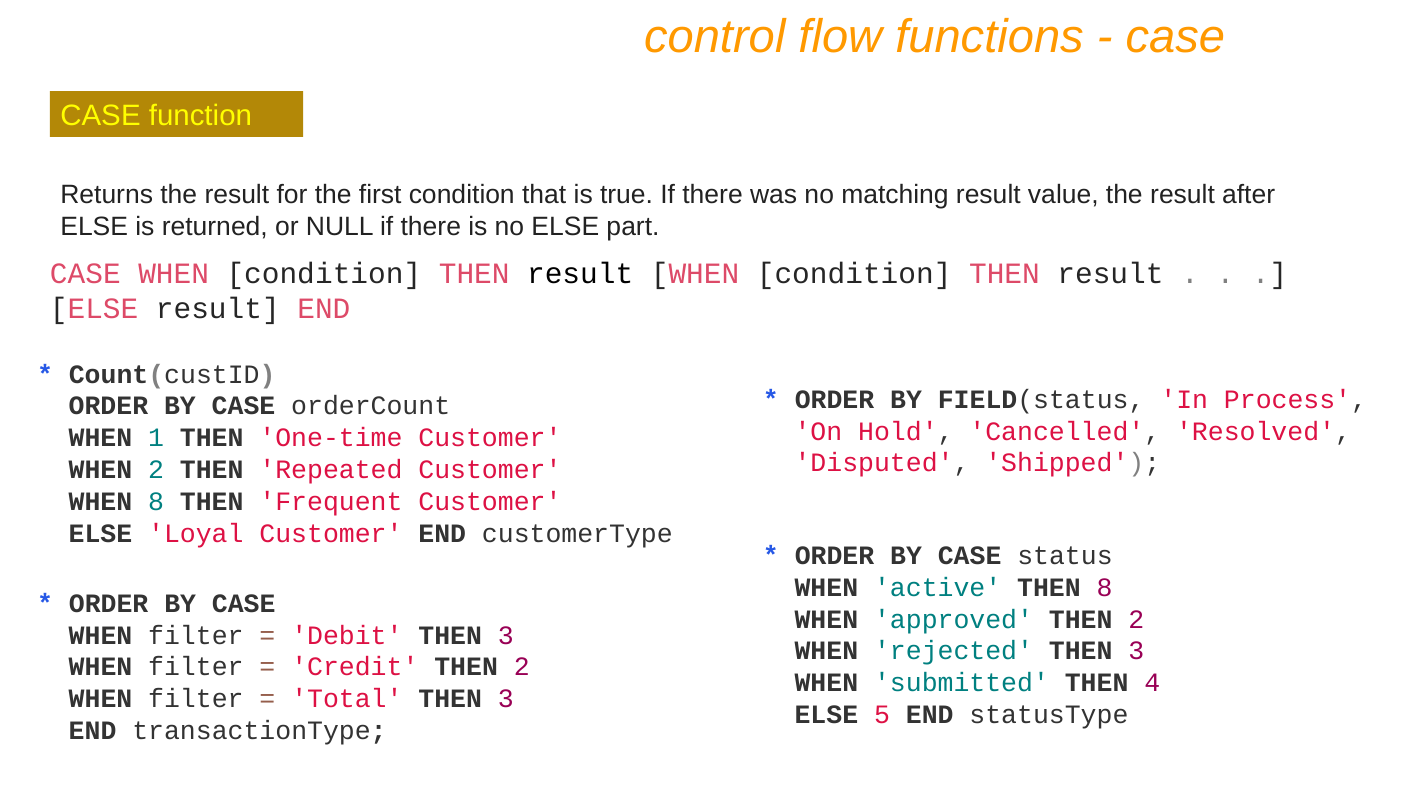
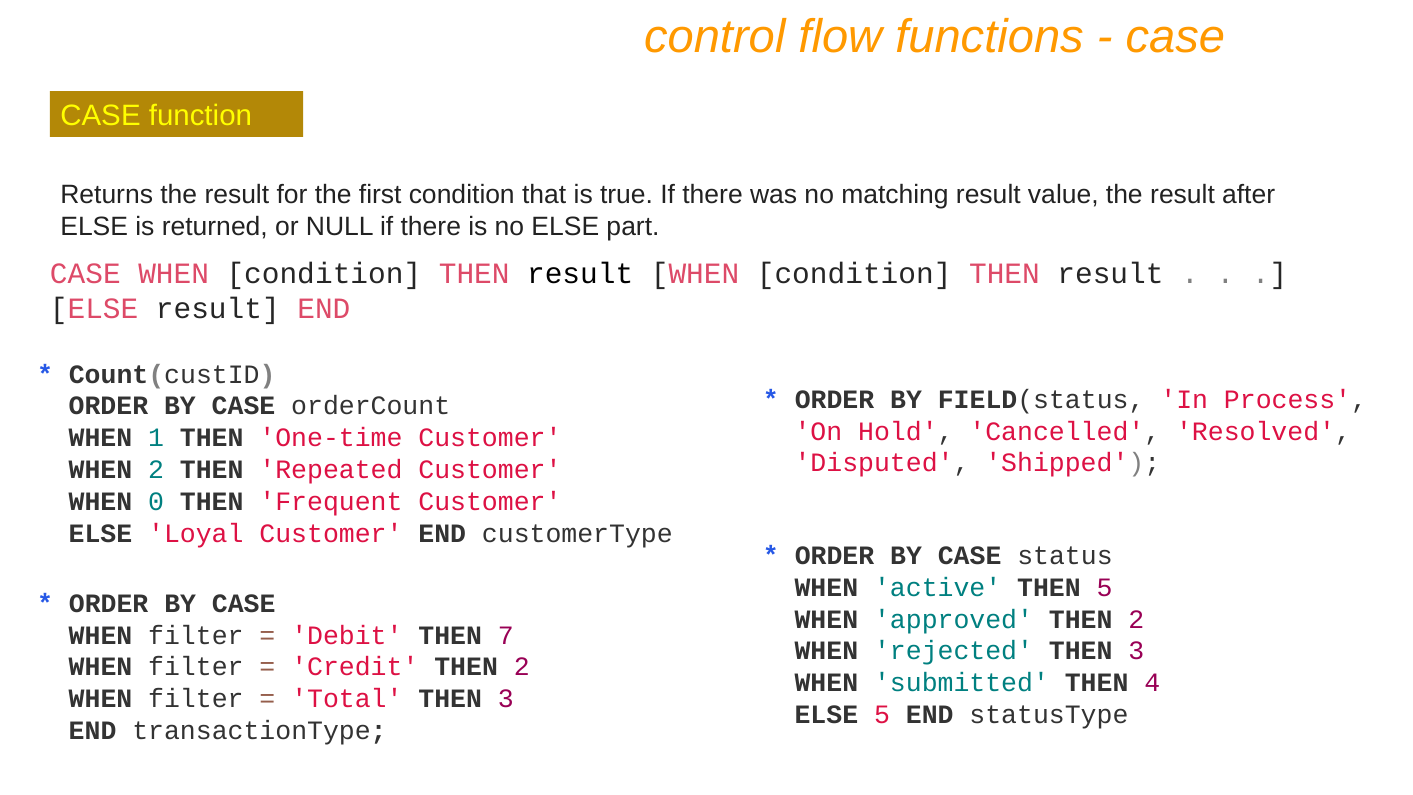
WHEN 8: 8 -> 0
THEN 8: 8 -> 5
Debit THEN 3: 3 -> 7
